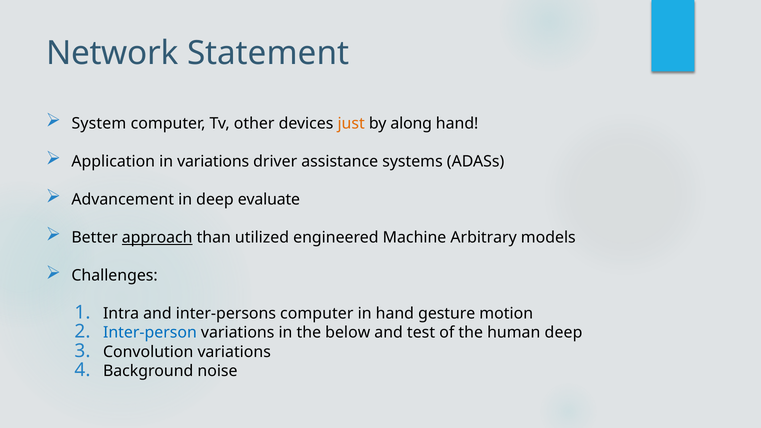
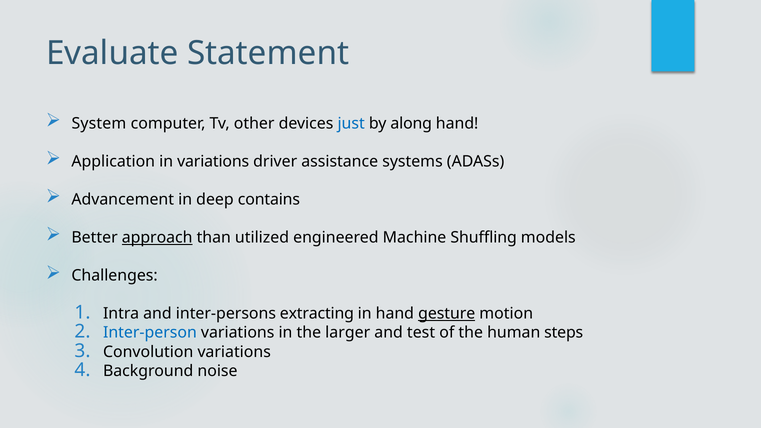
Network: Network -> Evaluate
just colour: orange -> blue
evaluate: evaluate -> contains
Arbitrary: Arbitrary -> Shuffling
inter-persons computer: computer -> extracting
gesture underline: none -> present
below: below -> larger
human deep: deep -> steps
